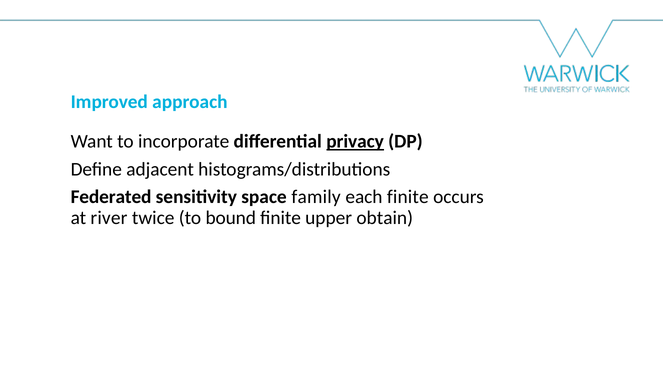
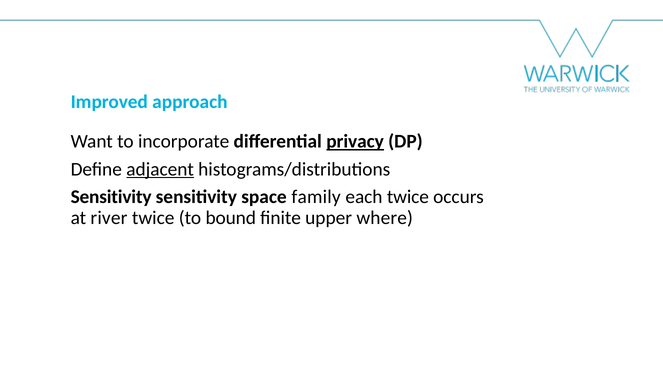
adjacent underline: none -> present
Federated at (111, 197): Federated -> Sensitivity
each finite: finite -> twice
obtain: obtain -> where
